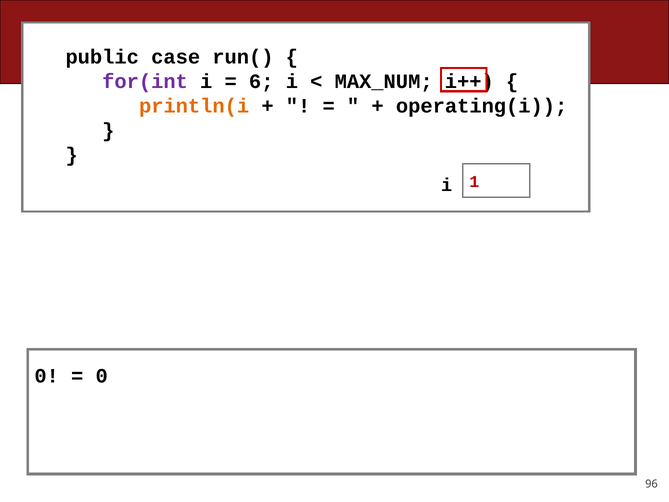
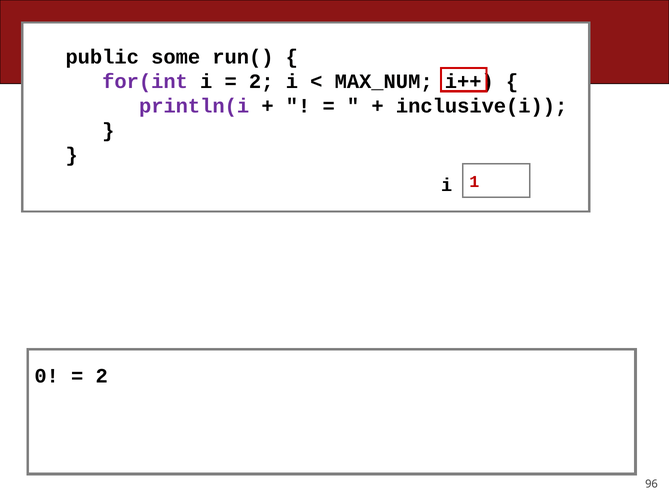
case: case -> some
6 at (261, 82): 6 -> 2
println(i colour: orange -> purple
operating(i: operating(i -> inclusive(i
0 at (102, 376): 0 -> 2
